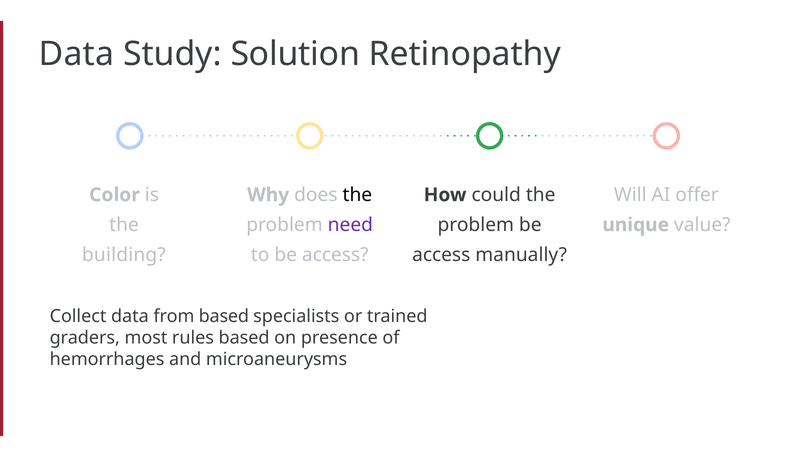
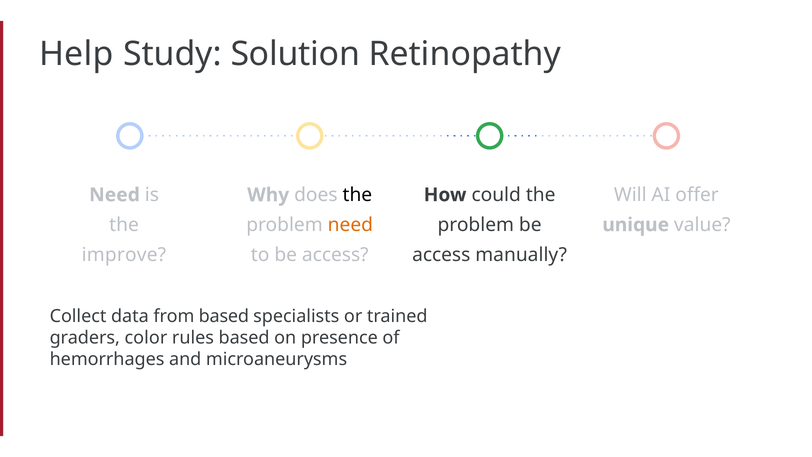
Data at (76, 54): Data -> Help
Color at (114, 195): Color -> Need
need at (350, 225) colour: purple -> orange
building: building -> improve
most: most -> color
